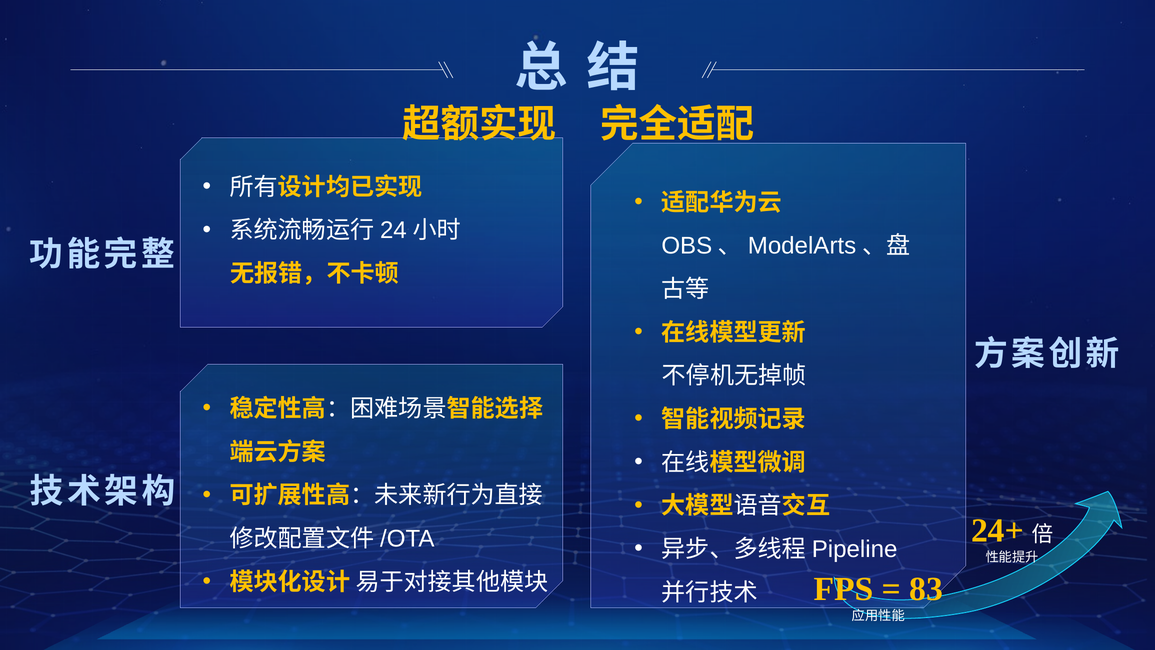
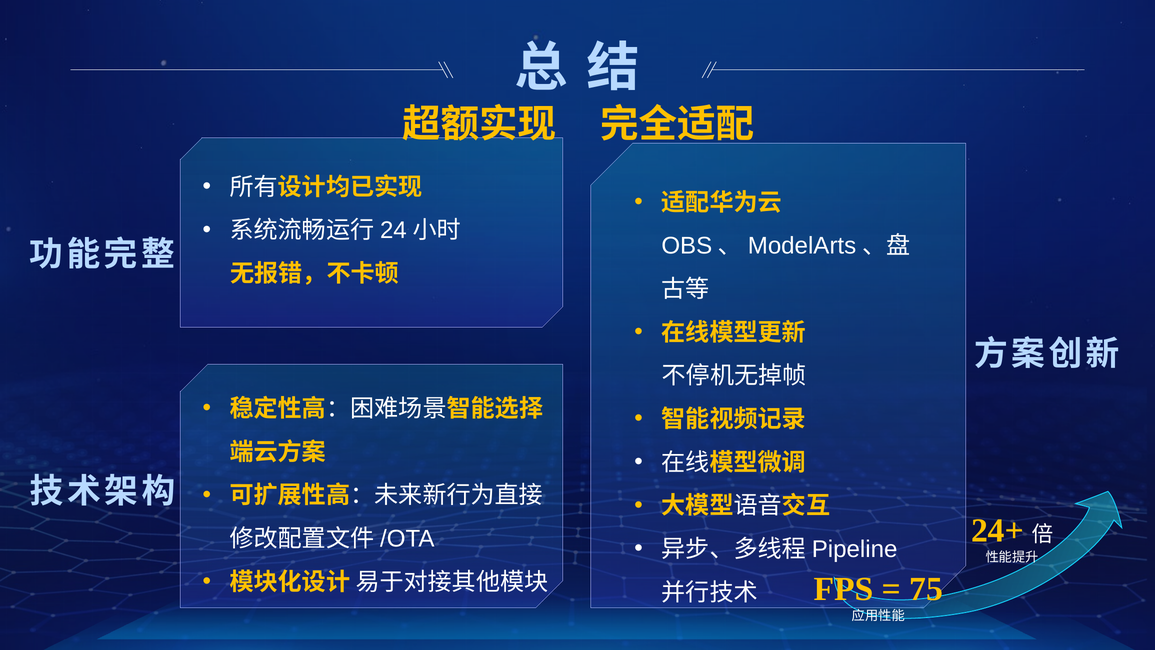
83: 83 -> 75
